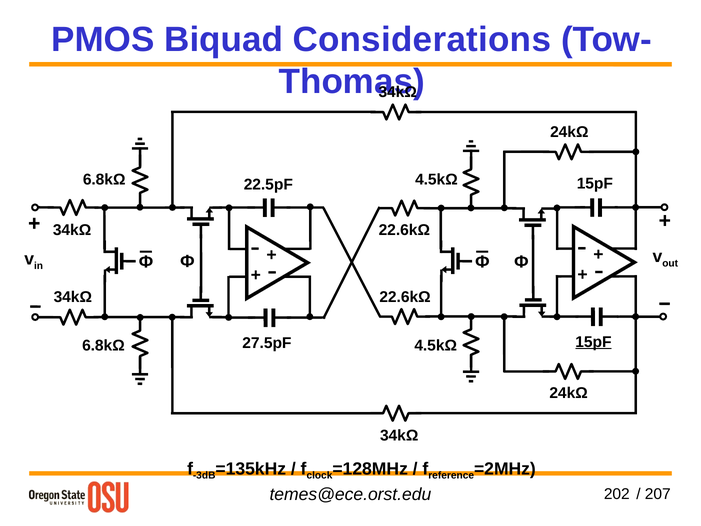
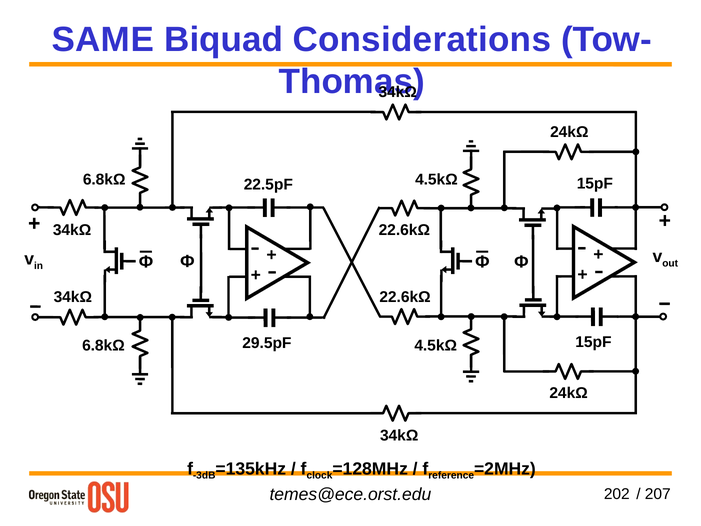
PMOS: PMOS -> SAME
15pF at (593, 342) underline: present -> none
27.5pF: 27.5pF -> 29.5pF
